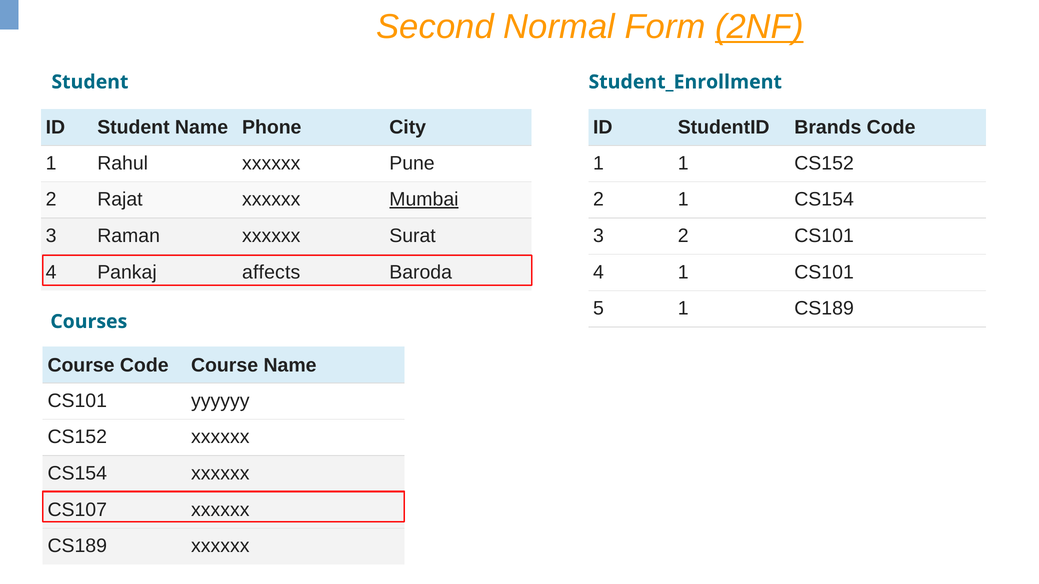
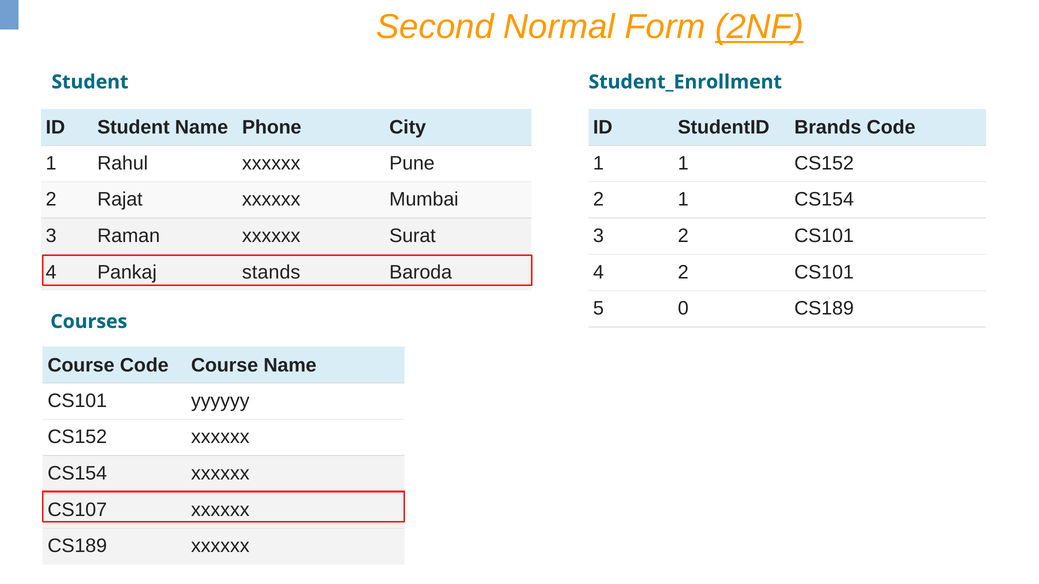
Mumbai underline: present -> none
affects: affects -> stands
4 1: 1 -> 2
5 1: 1 -> 0
